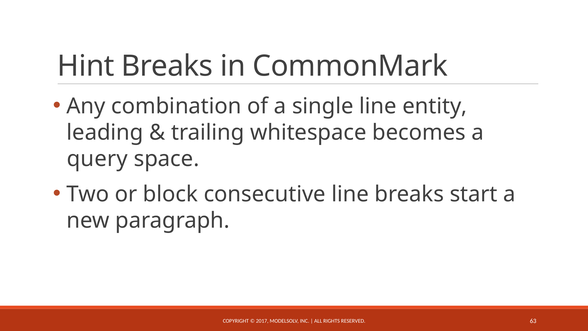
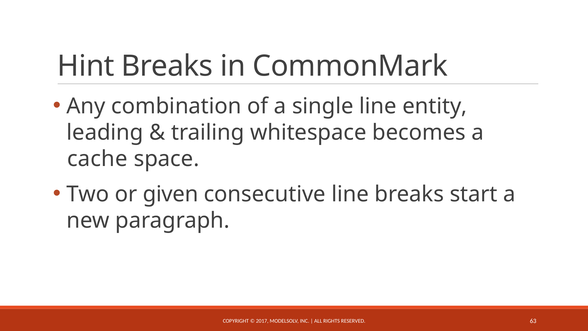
query: query -> cache
block: block -> given
